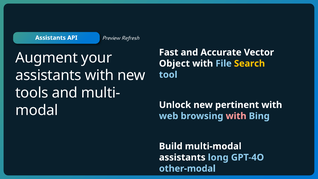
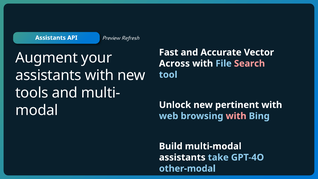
Object: Object -> Across
Search colour: yellow -> pink
long: long -> take
